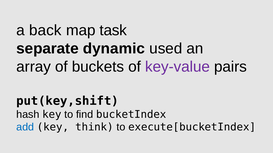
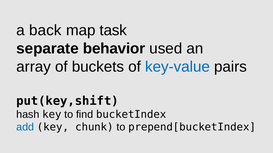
dynamic: dynamic -> behavior
key-value colour: purple -> blue
think: think -> chunk
execute[bucketIndex: execute[bucketIndex -> prepend[bucketIndex
